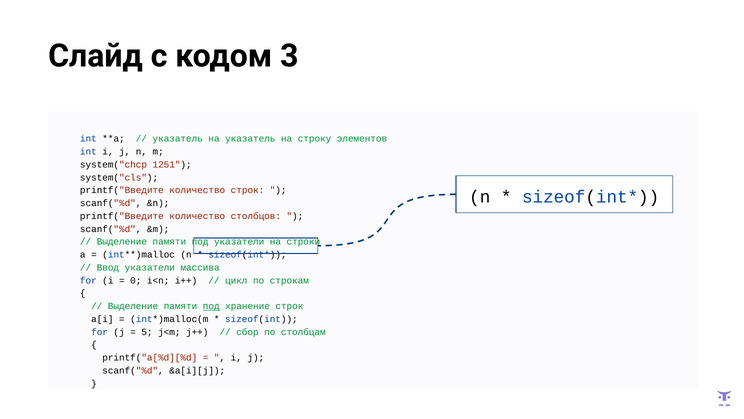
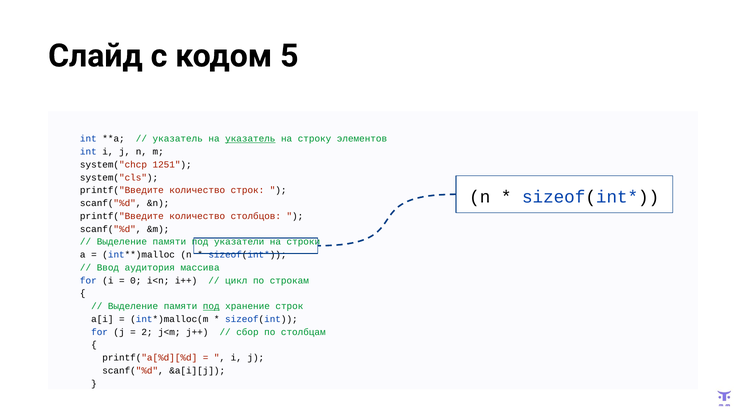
3: 3 -> 5
указатель at (250, 139) underline: none -> present
Ввод указатели: указатели -> аудитория
5: 5 -> 2
